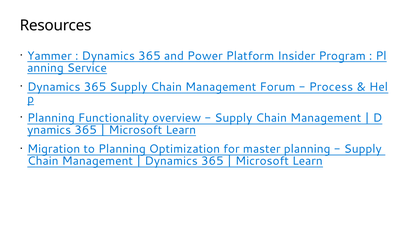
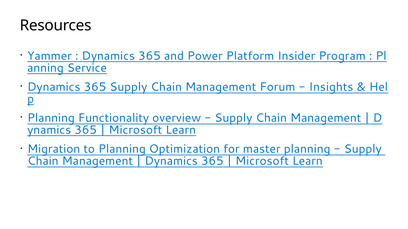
Process: Process -> Insights
